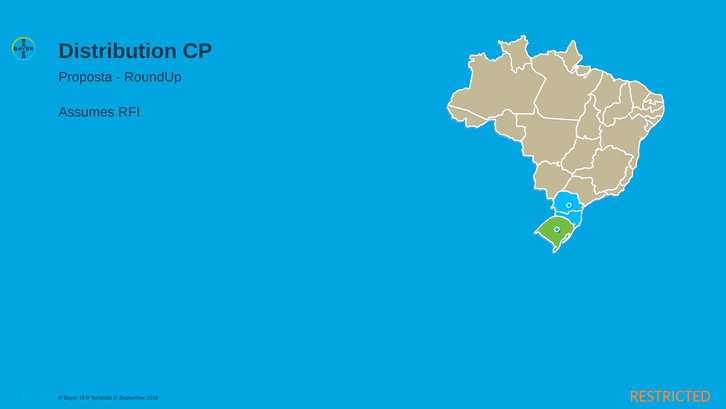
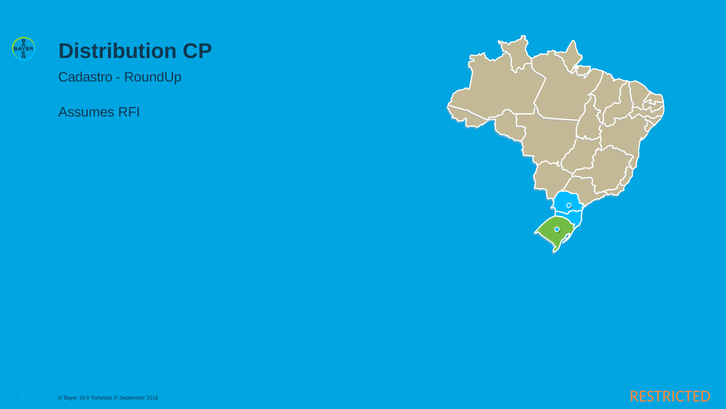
Proposta: Proposta -> Cadastro
